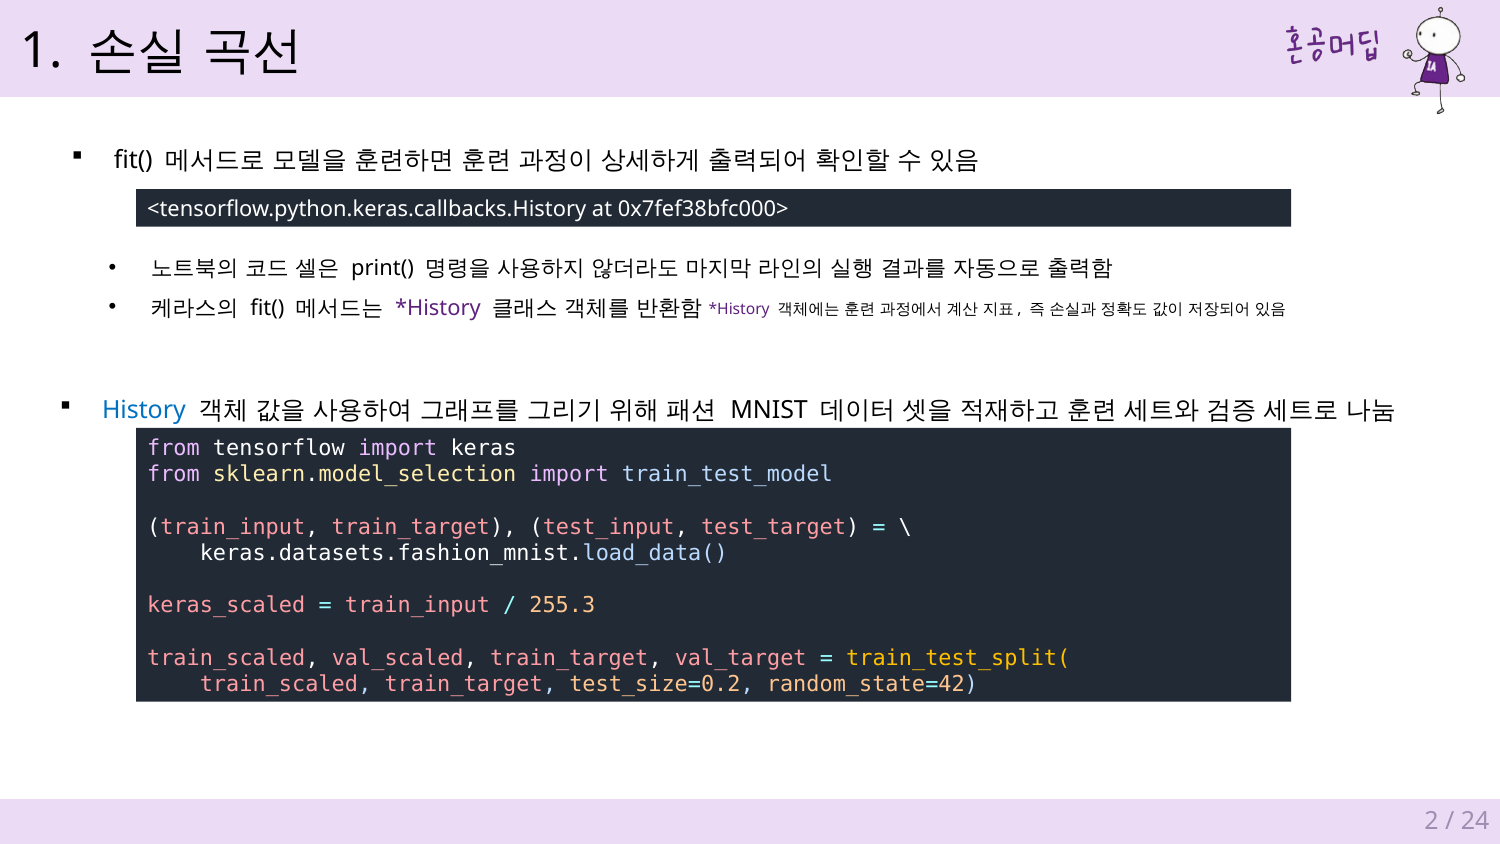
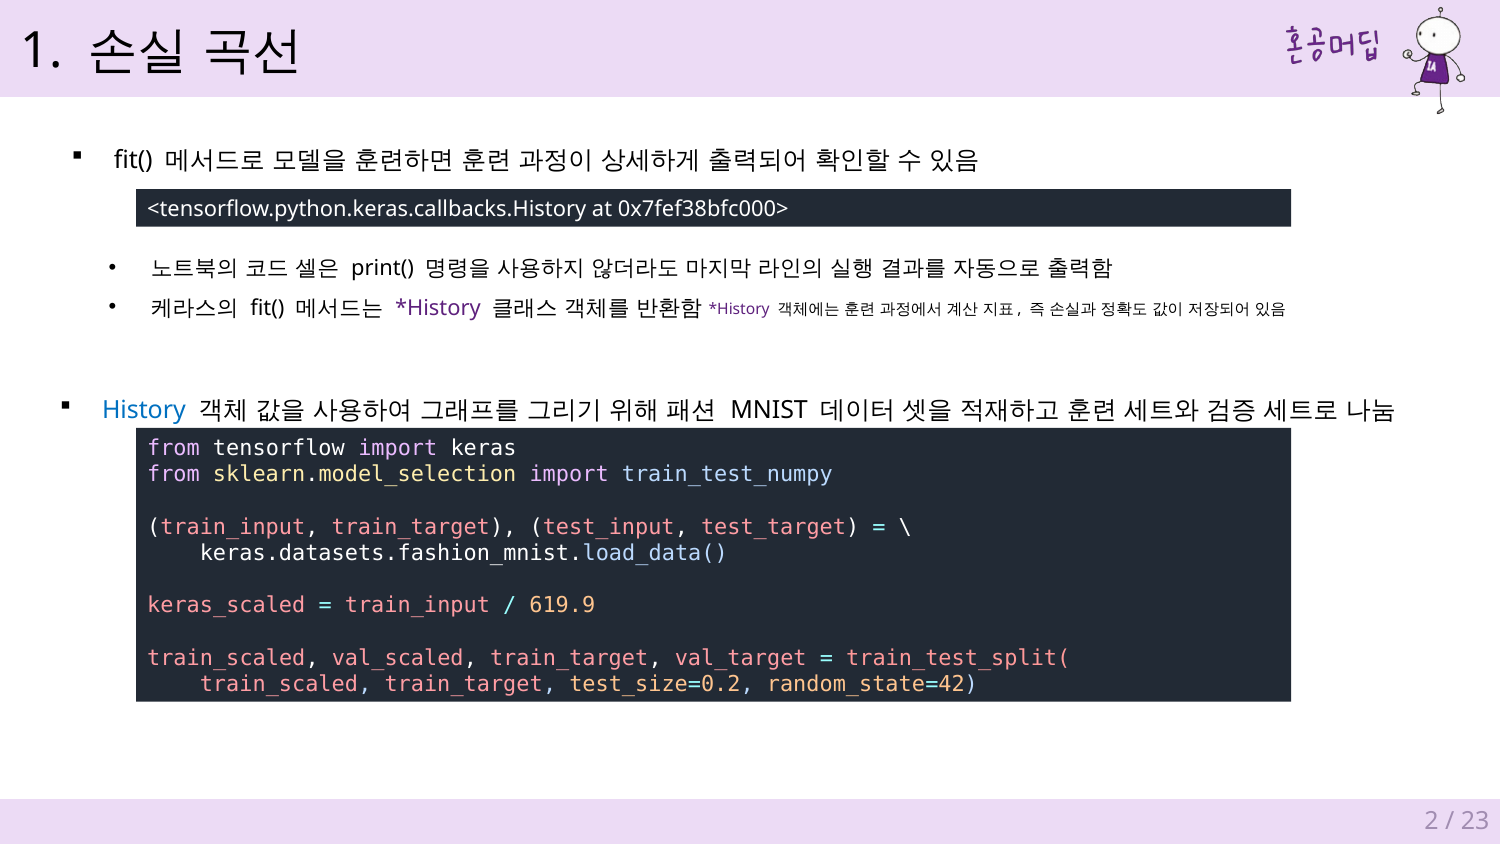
train_test_model: train_test_model -> train_test_numpy
255.3: 255.3 -> 619.9
train_test_split( colour: yellow -> pink
24: 24 -> 23
